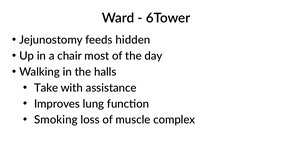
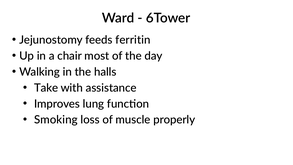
hidden: hidden -> ferritin
complex: complex -> properly
